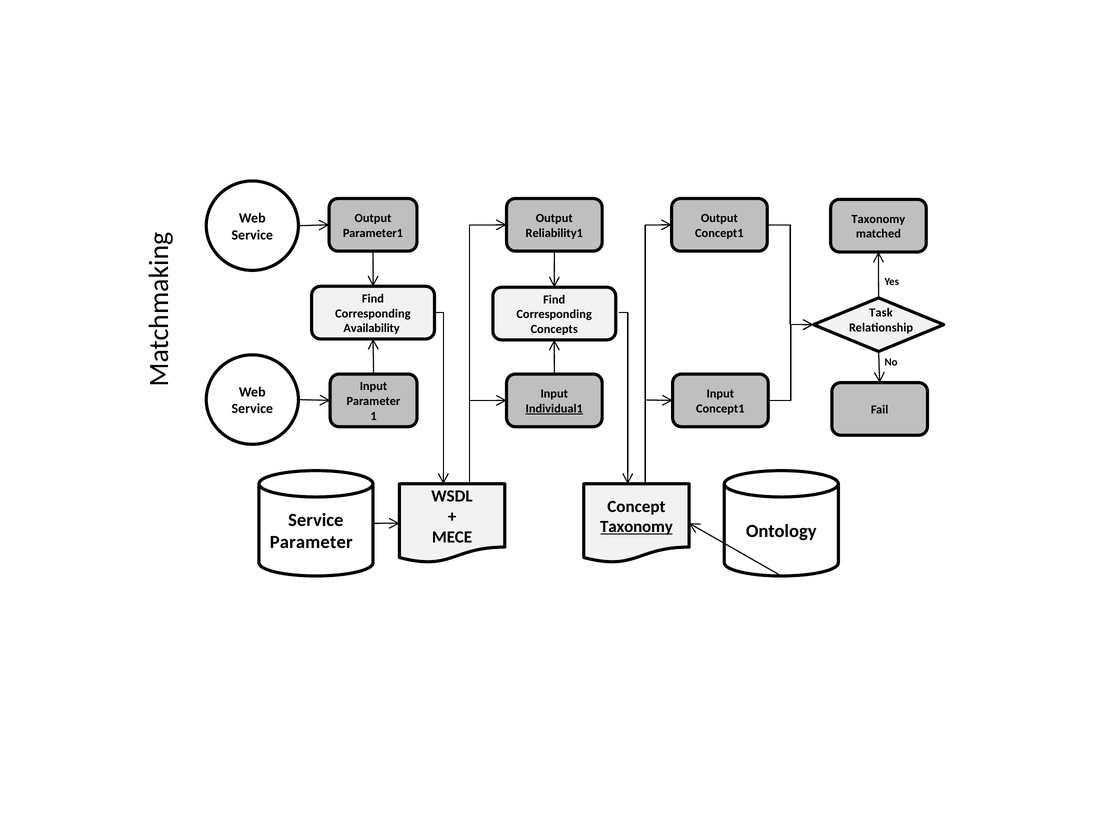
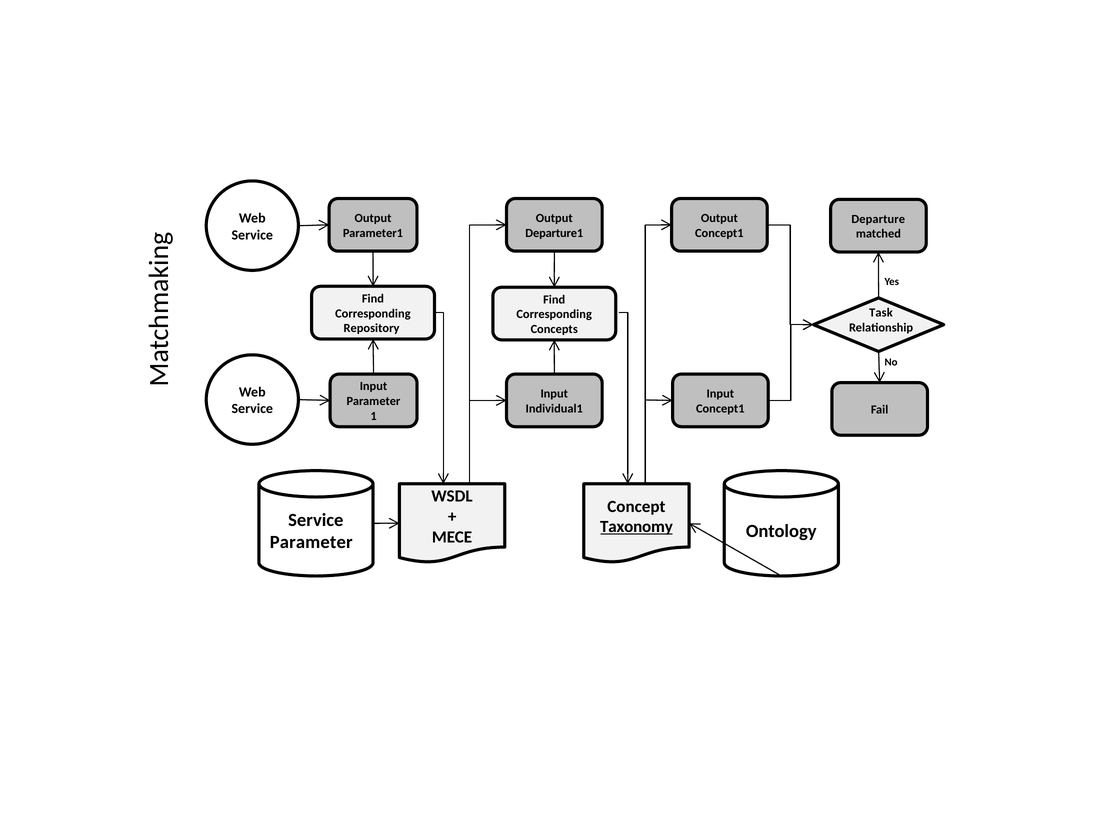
Taxonomy at (878, 219): Taxonomy -> Departure
Reliability1: Reliability1 -> Departure1
Availability: Availability -> Repository
Individual1 underline: present -> none
